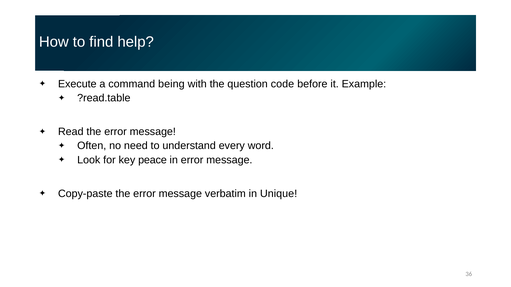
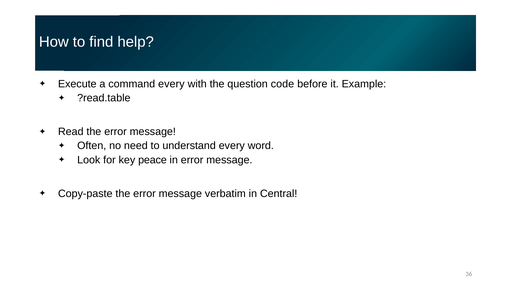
command being: being -> every
Unique: Unique -> Central
